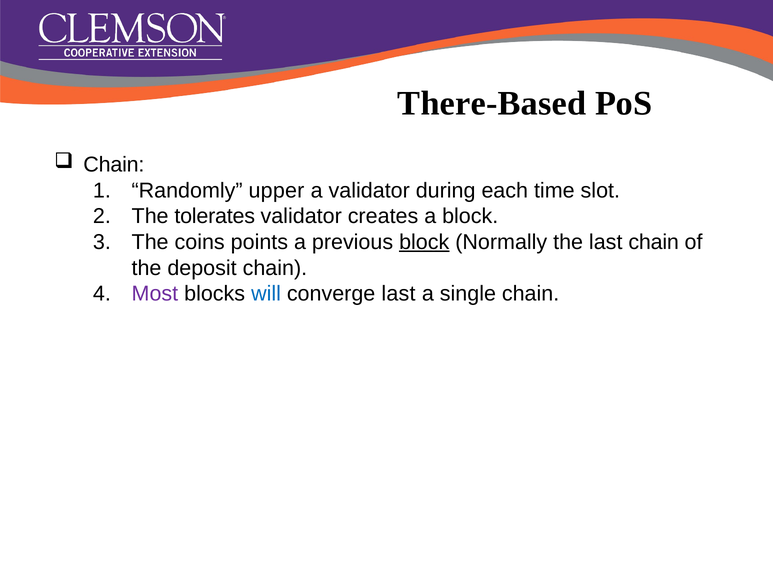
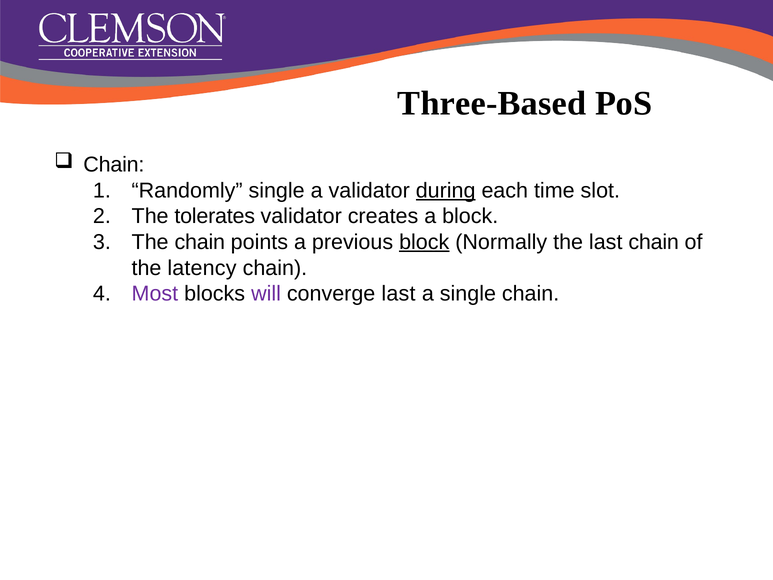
There-Based: There-Based -> Three-Based
Randomly upper: upper -> single
during underline: none -> present
The coins: coins -> chain
deposit: deposit -> latency
will colour: blue -> purple
